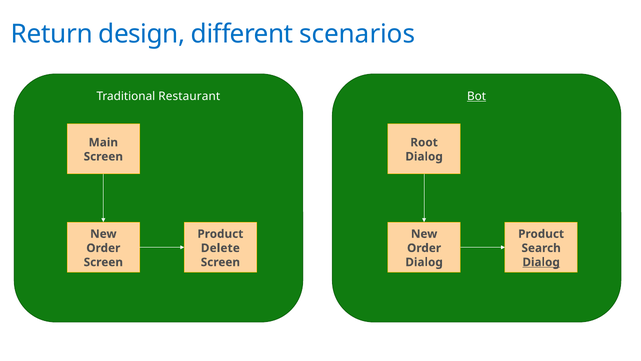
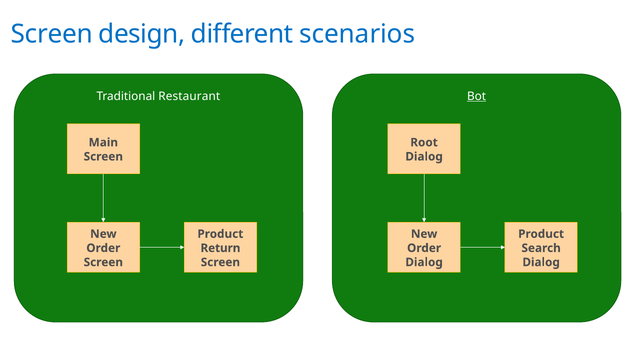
Return at (52, 34): Return -> Screen
Delete: Delete -> Return
Dialog at (541, 262) underline: present -> none
